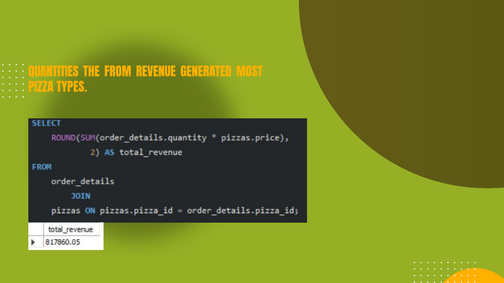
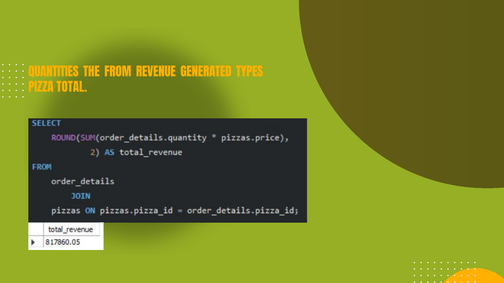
MOST: MOST -> TYPES
TYPES: TYPES -> TOTAL
